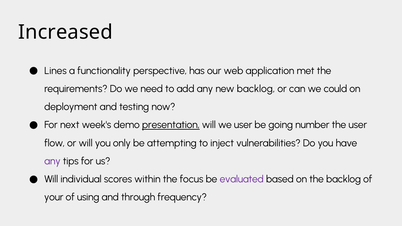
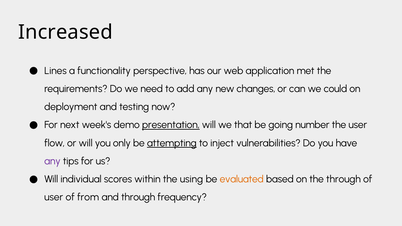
new backlog: backlog -> changes
we user: user -> that
attempting underline: none -> present
focus: focus -> using
evaluated colour: purple -> orange
the backlog: backlog -> through
your at (54, 197): your -> user
using: using -> from
